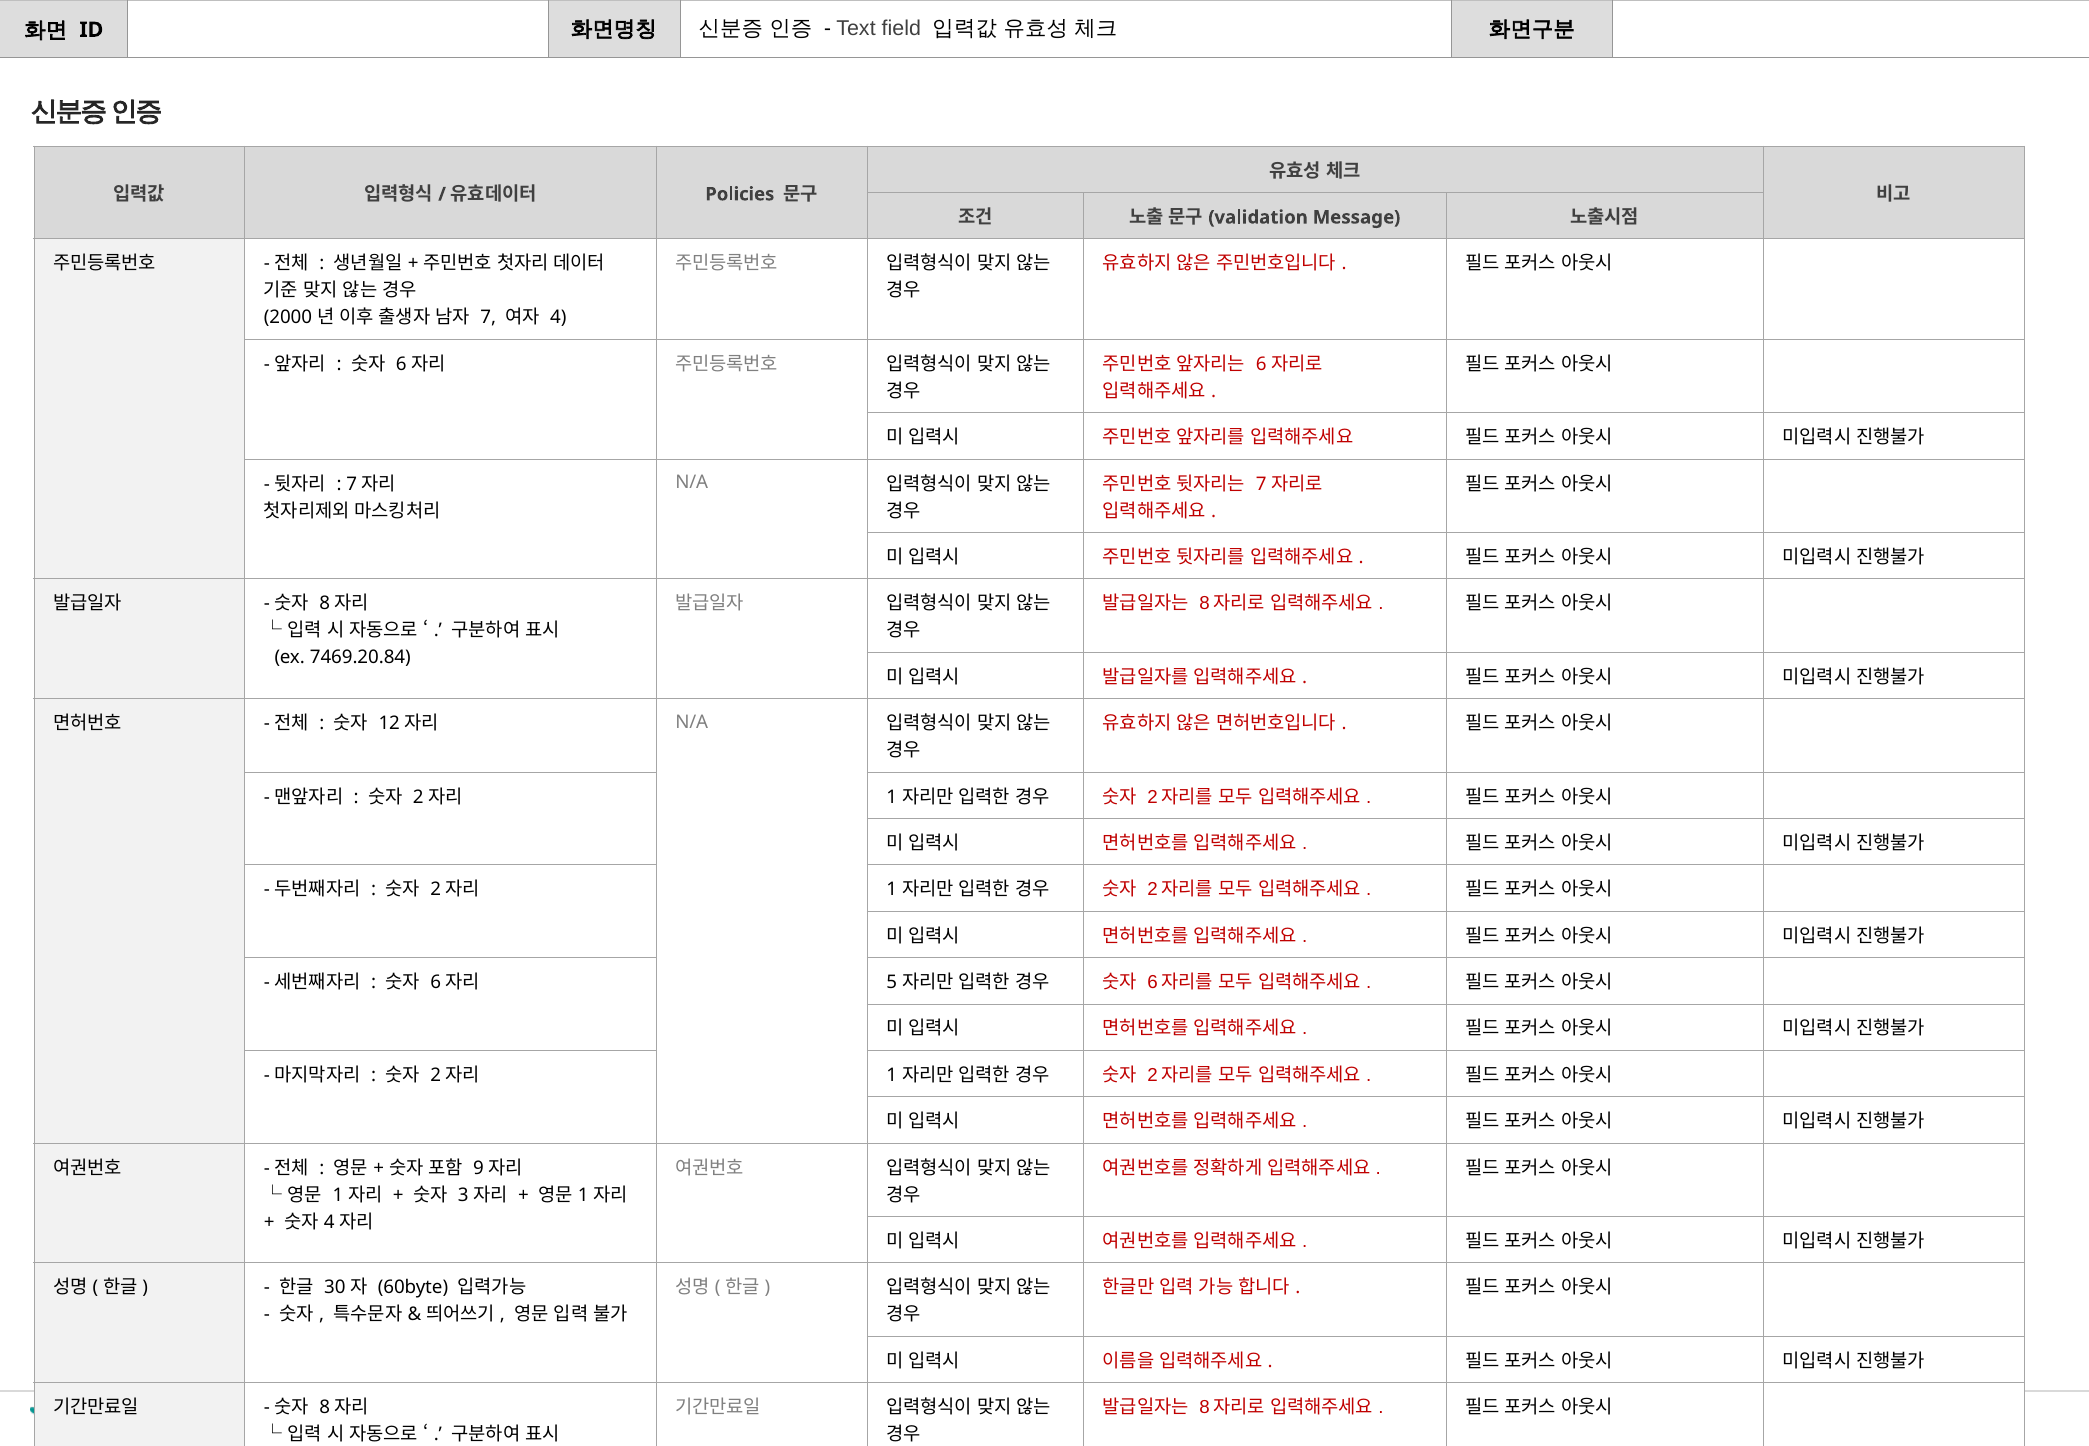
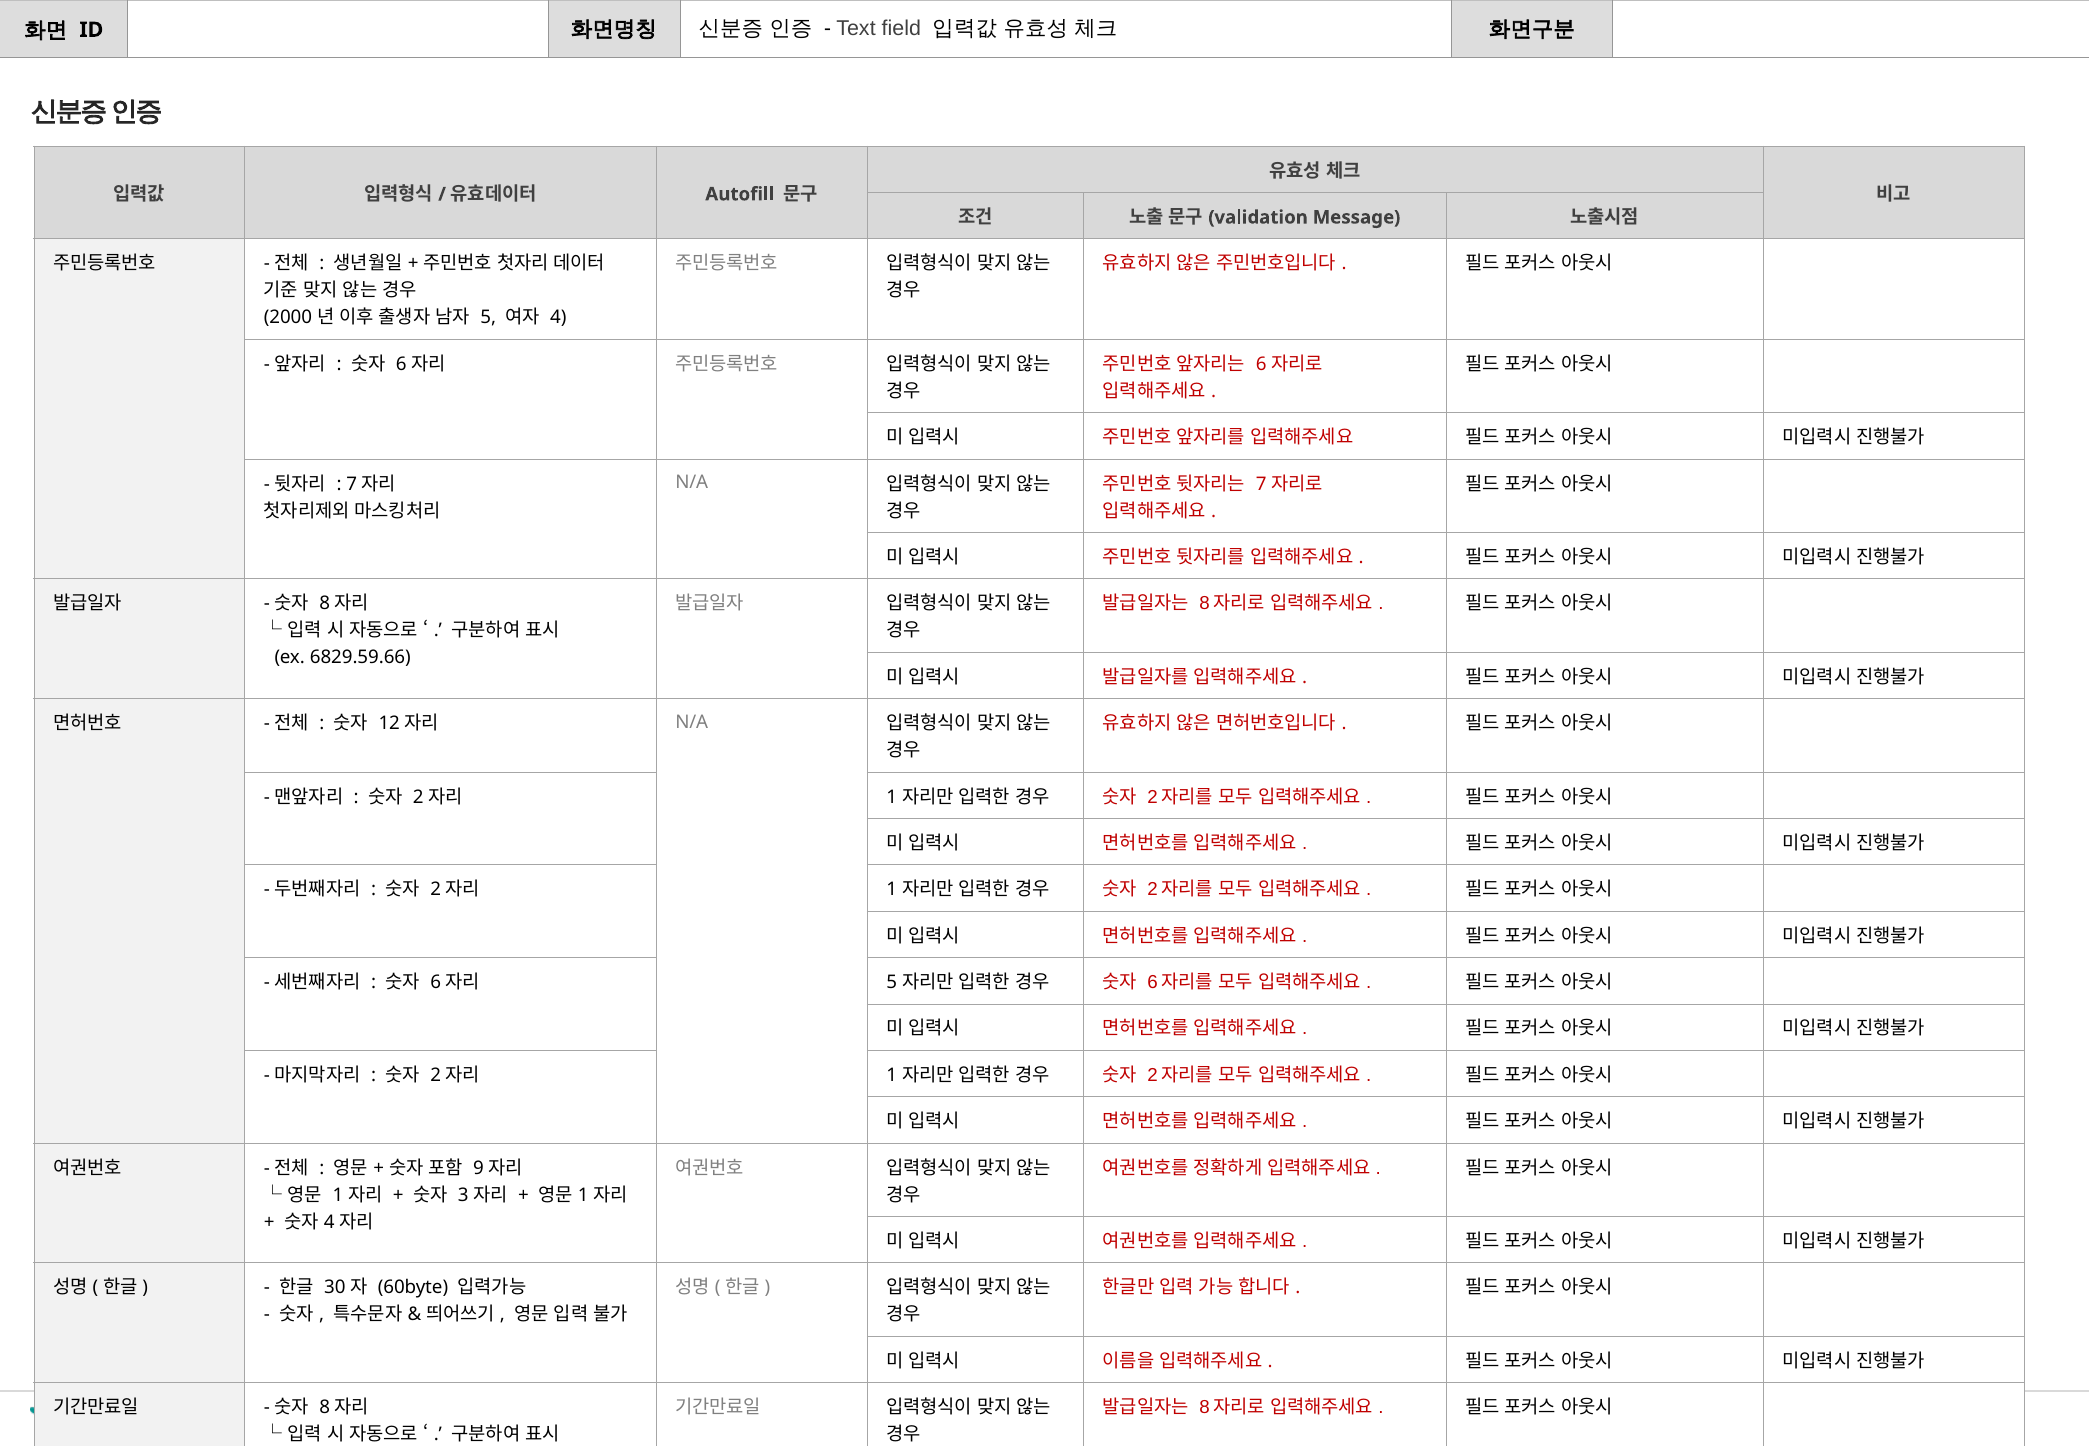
Policies: Policies -> Autofill
7 at (488, 318): 7 -> 5
7469.20.84: 7469.20.84 -> 6829.59.66
